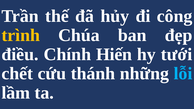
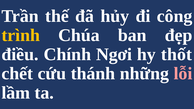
Hiến: Hiến -> Ngơi
tưới: tưới -> thốt
lỗi colour: light blue -> pink
